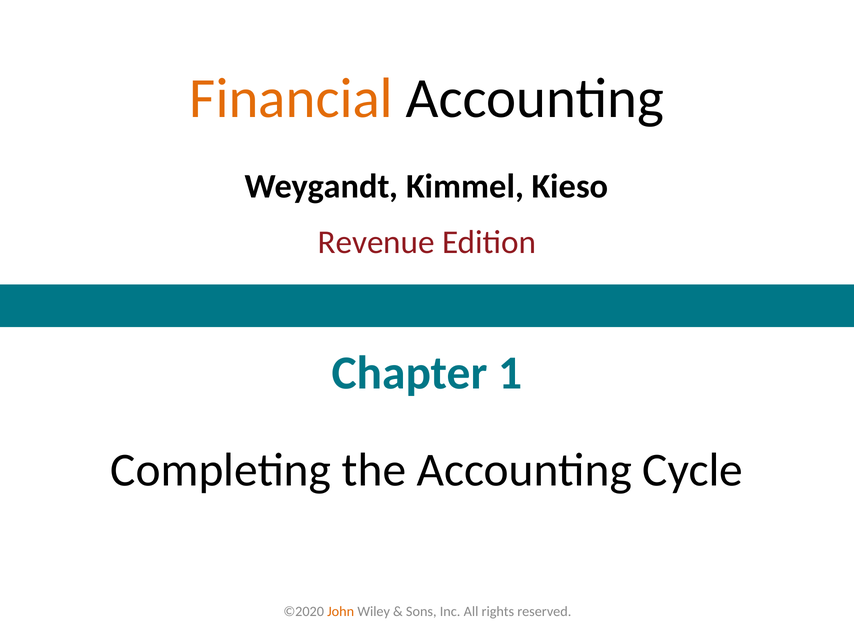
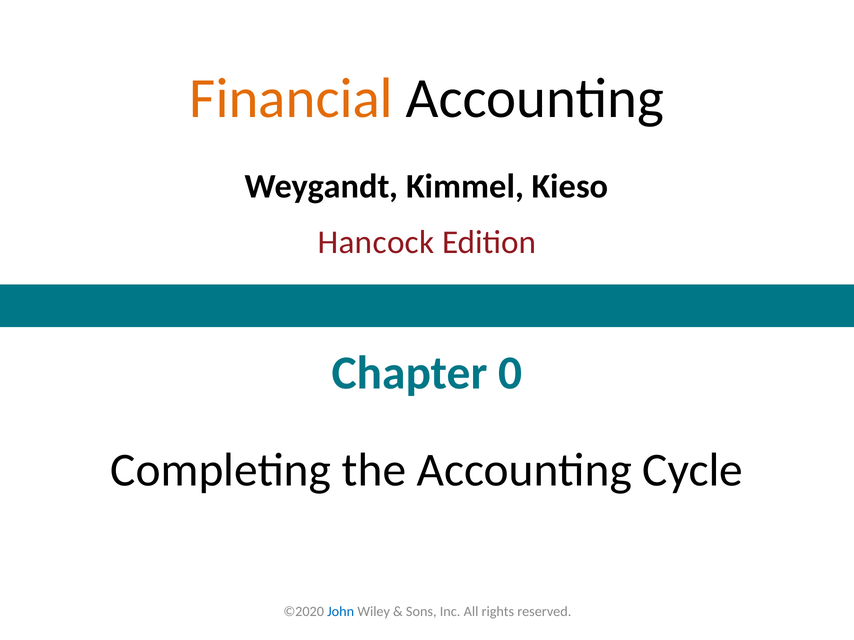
Revenue: Revenue -> Hancock
1: 1 -> 0
John colour: orange -> blue
